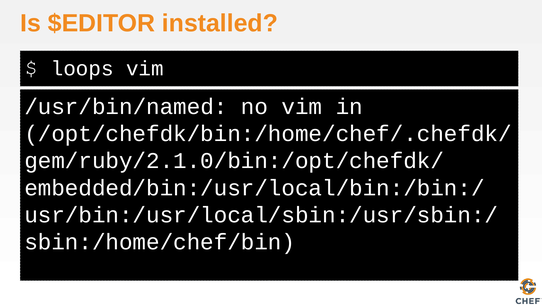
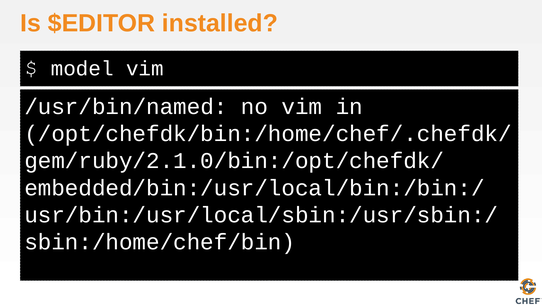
loops: loops -> model
